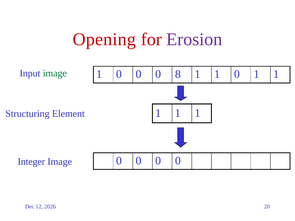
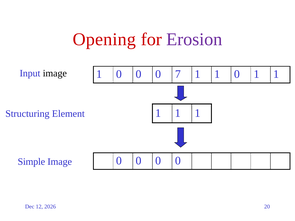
image at (55, 73) colour: green -> black
8: 8 -> 7
Integer: Integer -> Simple
